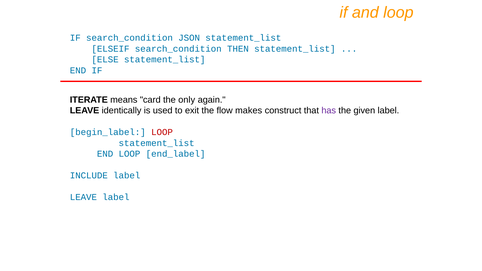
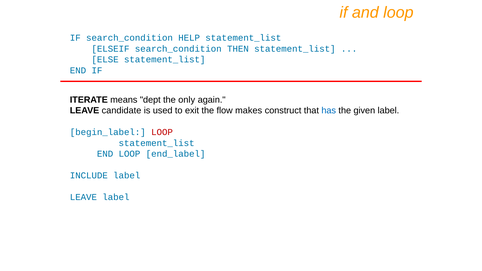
JSON: JSON -> HELP
card: card -> dept
identically: identically -> candidate
has colour: purple -> blue
